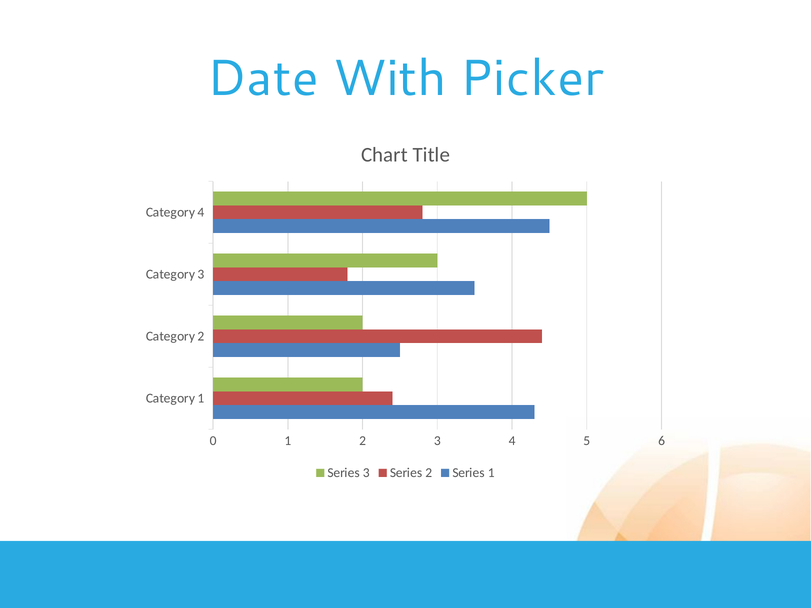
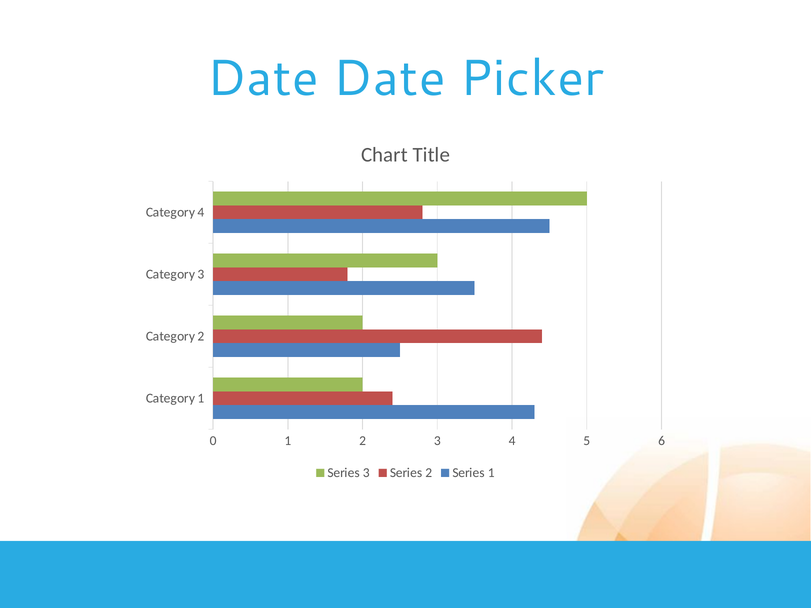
Date With: With -> Date
